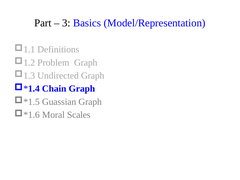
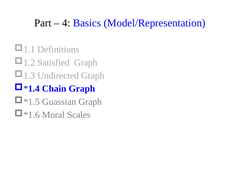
3: 3 -> 4
Problem: Problem -> Satisfied
